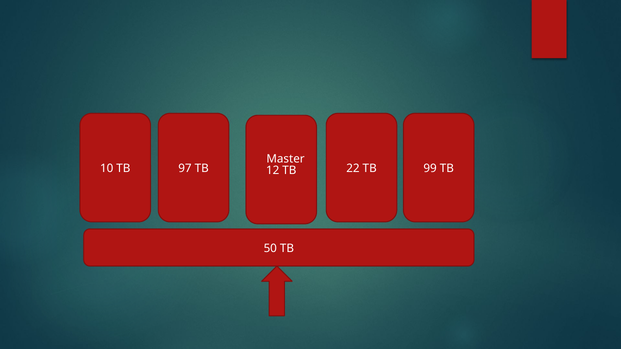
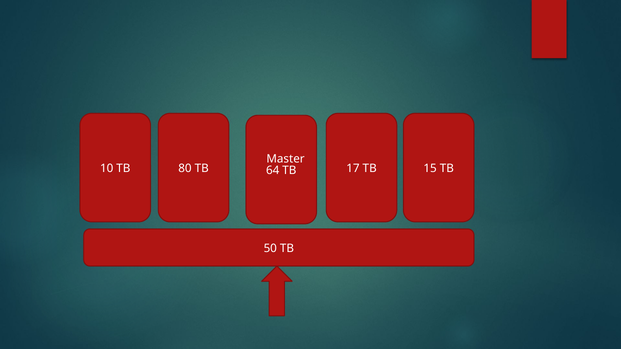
97: 97 -> 80
12: 12 -> 64
22: 22 -> 17
99: 99 -> 15
